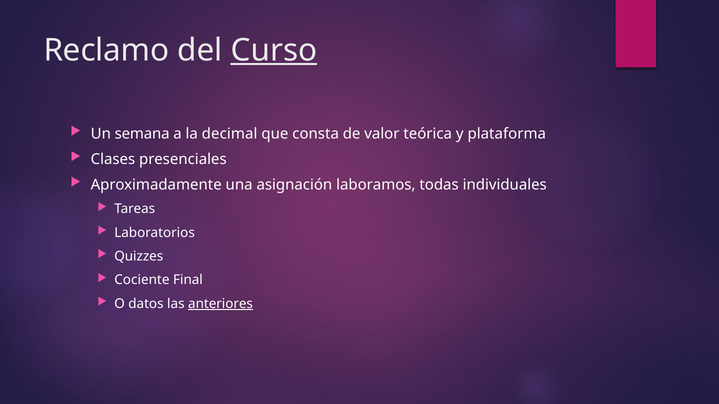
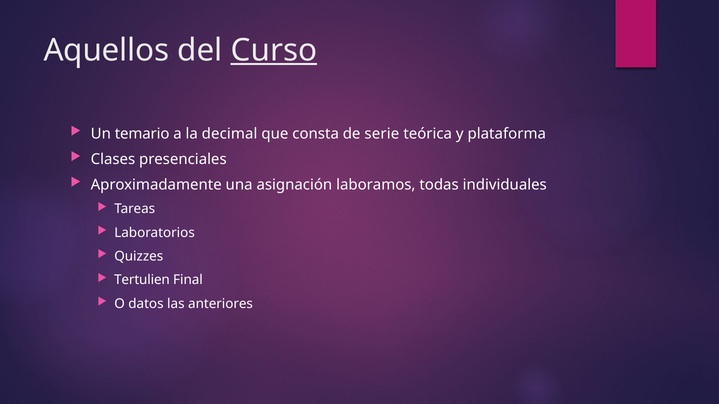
Reclamo: Reclamo -> Aquellos
semana: semana -> temario
valor: valor -> serie
Cociente: Cociente -> Tertulien
anteriores underline: present -> none
